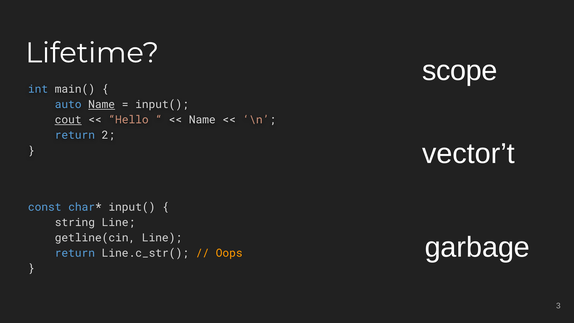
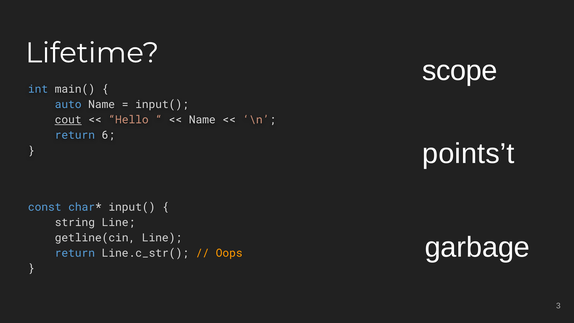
Name at (102, 104) underline: present -> none
2: 2 -> 6
vector’t: vector’t -> points’t
